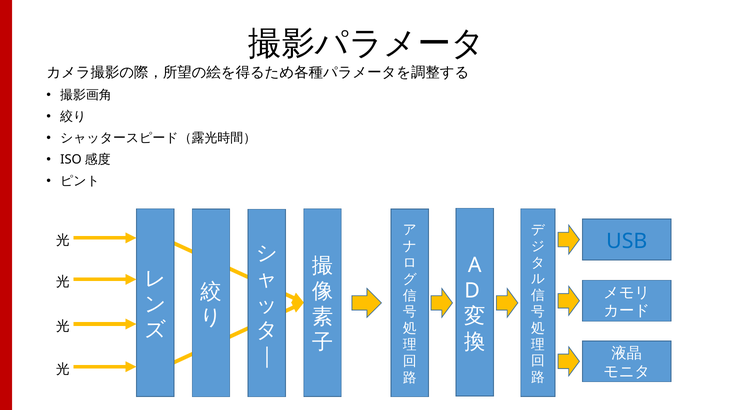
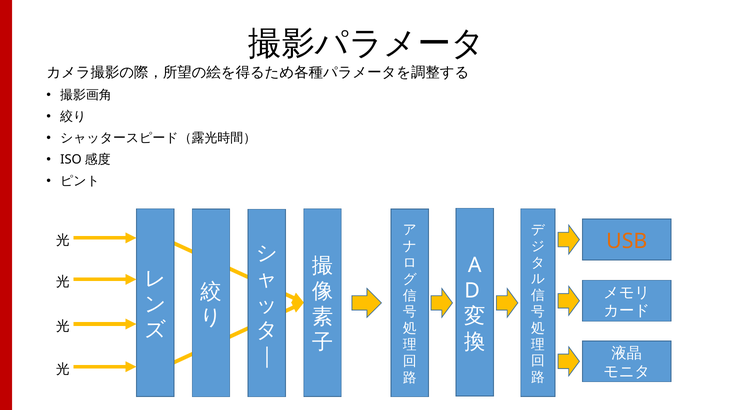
USB colour: blue -> orange
